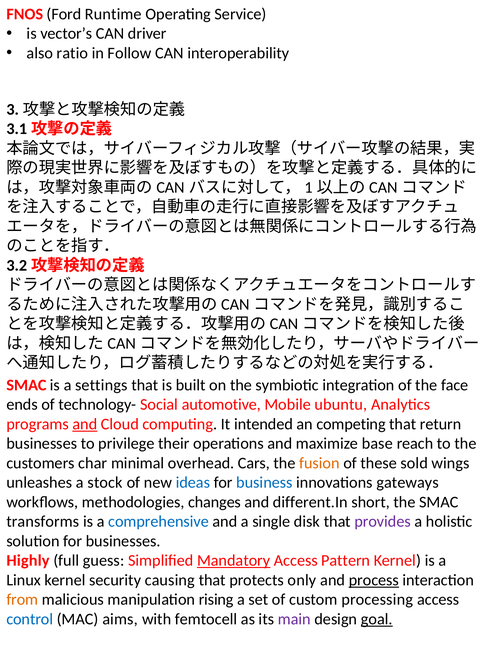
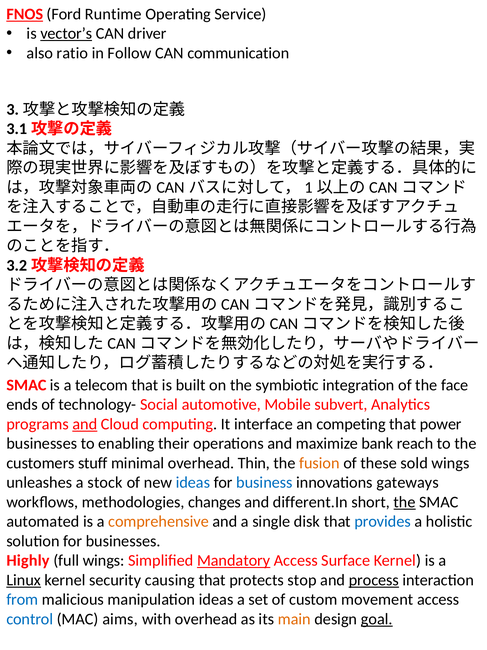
FNOS underline: none -> present
vector’s underline: none -> present
interoperability: interoperability -> communication
settings: settings -> telecom
ubuntu: ubuntu -> subvert
intended: intended -> interface
return: return -> power
privilege: privilege -> enabling
base: base -> bank
char: char -> stuff
Cars: Cars -> Thin
the at (405, 502) underline: none -> present
transforms: transforms -> automated
comprehensive colour: blue -> orange
provides colour: purple -> blue
full guess: guess -> wings
Pattern: Pattern -> Surface
Linux underline: none -> present
only: only -> stop
from colour: orange -> blue
manipulation rising: rising -> ideas
processing: processing -> movement
with femtocell: femtocell -> overhead
main colour: purple -> orange
